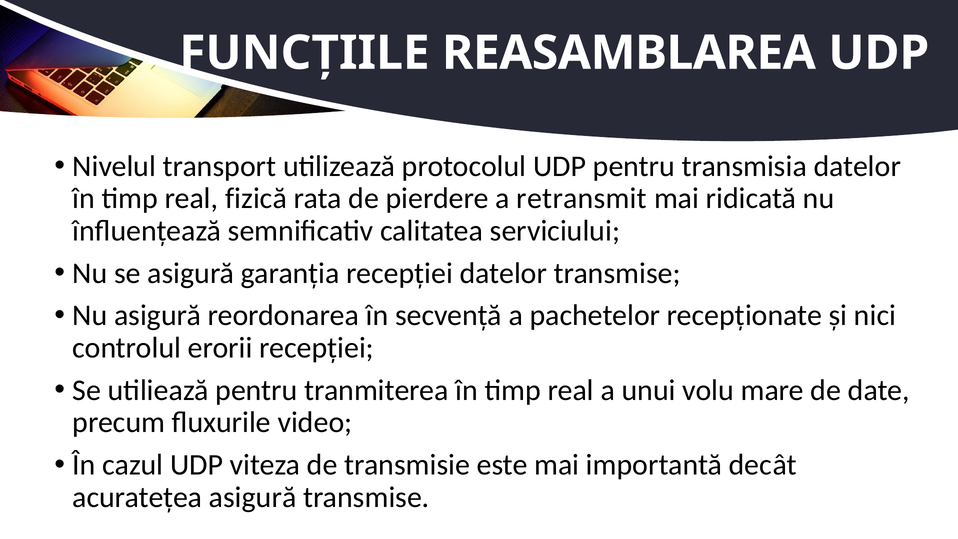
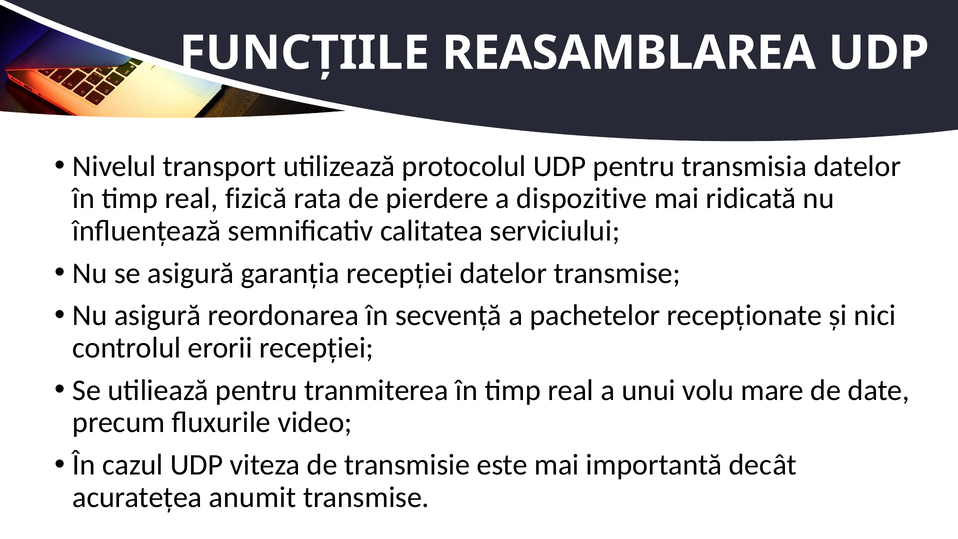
retransmit: retransmit -> dispozitive
acuratețea asigură: asigură -> anumit
